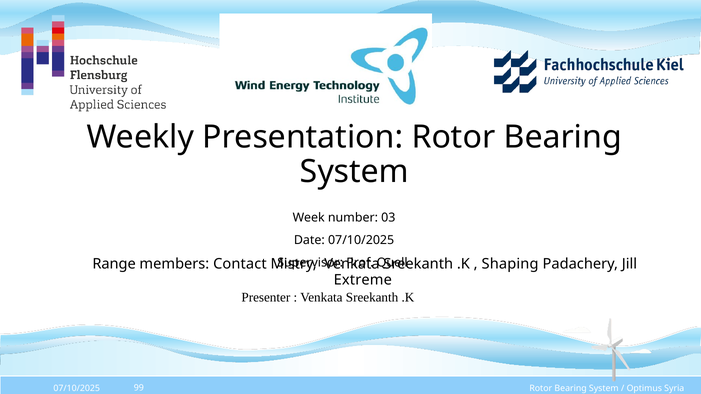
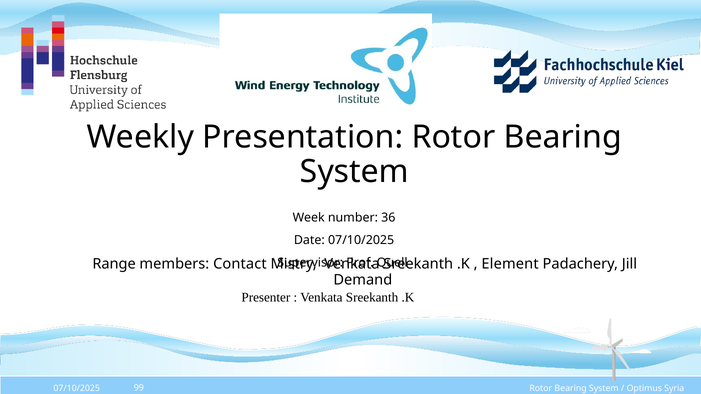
03: 03 -> 36
Shaping: Shaping -> Element
Extreme: Extreme -> Demand
